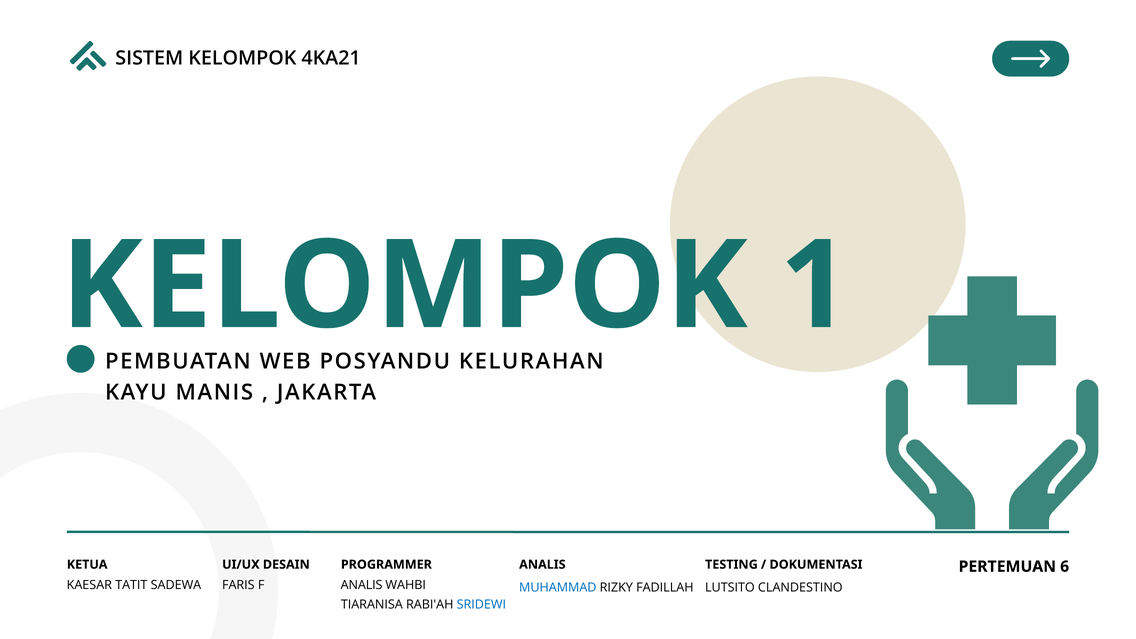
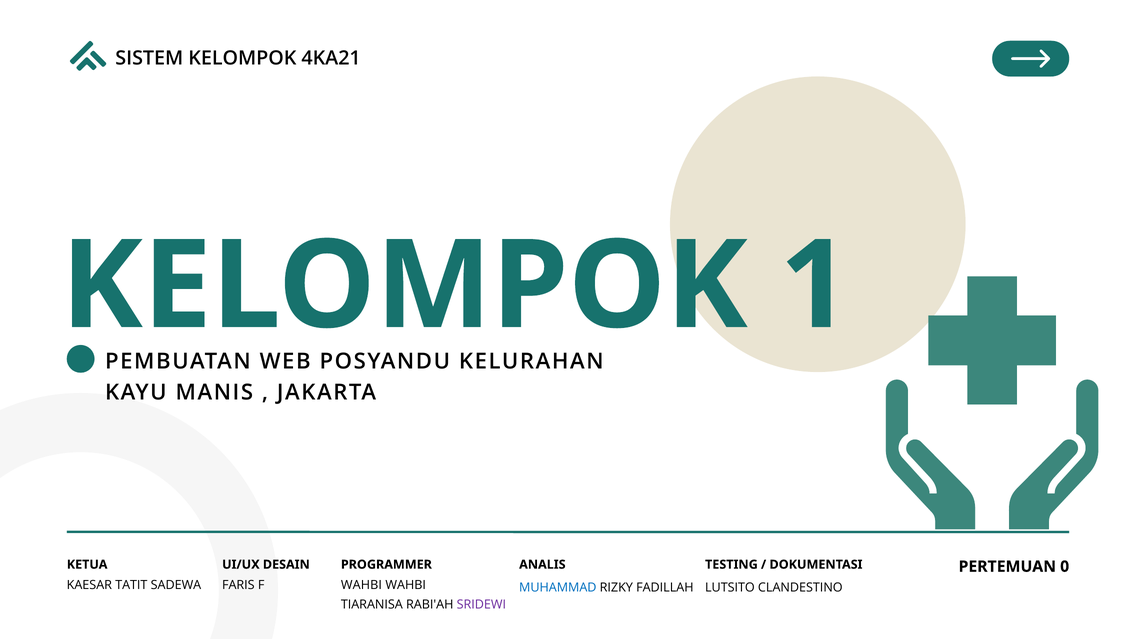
6: 6 -> 0
F ANALIS: ANALIS -> WAHBI
SRIDEWI colour: blue -> purple
